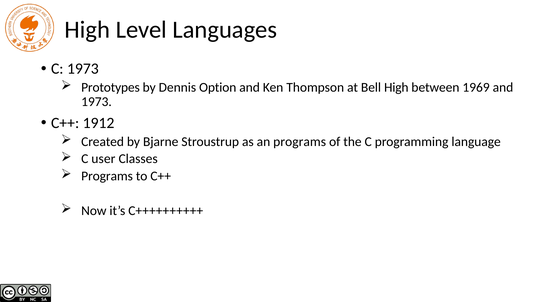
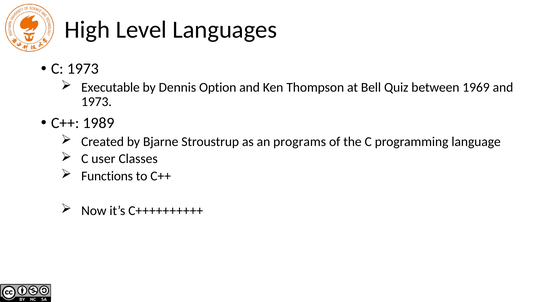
Prototypes: Prototypes -> Executable
Bell High: High -> Quiz
1912: 1912 -> 1989
Programs at (107, 176): Programs -> Functions
